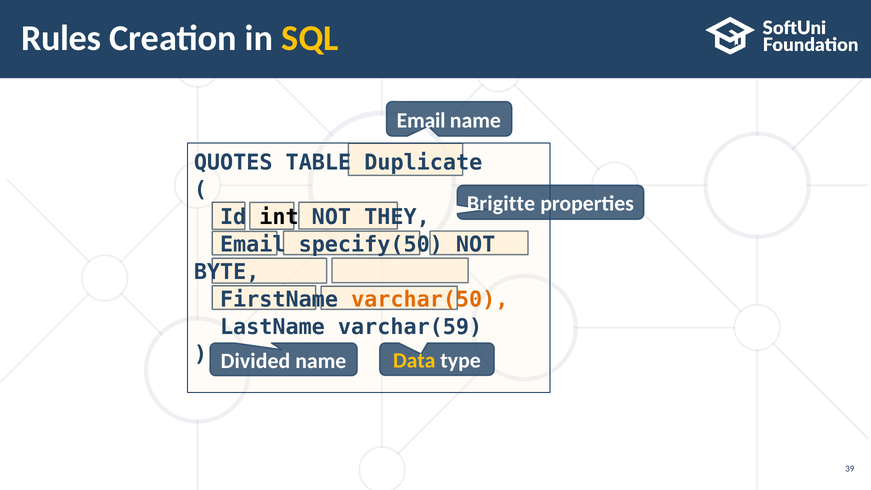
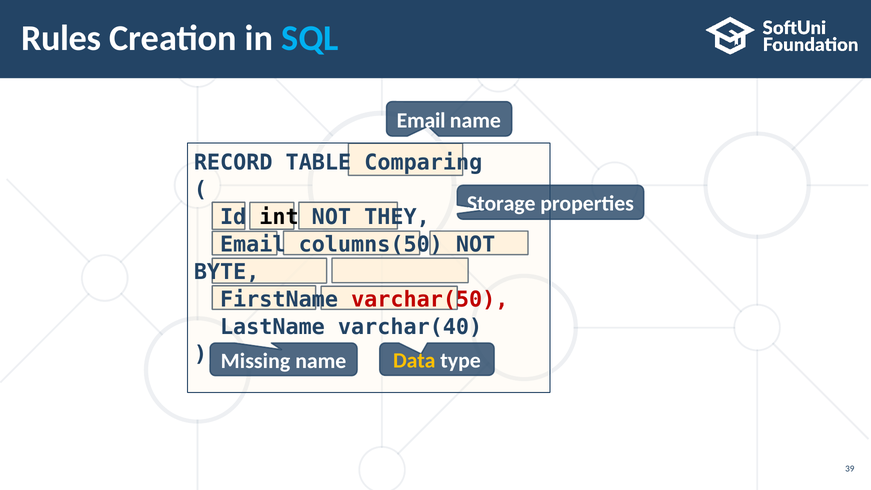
SQL colour: yellow -> light blue
QUOTES: QUOTES -> RECORD
Duplicate: Duplicate -> Comparing
Brigitte: Brigitte -> Storage
specify(50: specify(50 -> columns(50
varchar(50 colour: orange -> red
varchar(59: varchar(59 -> varchar(40
Divided: Divided -> Missing
